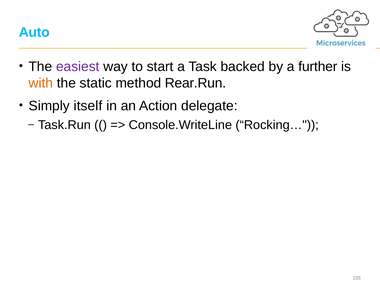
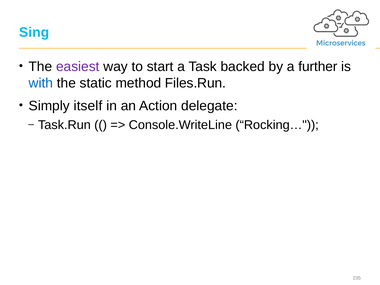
Auto: Auto -> Sing
with colour: orange -> blue
Rear.Run: Rear.Run -> Files.Run
